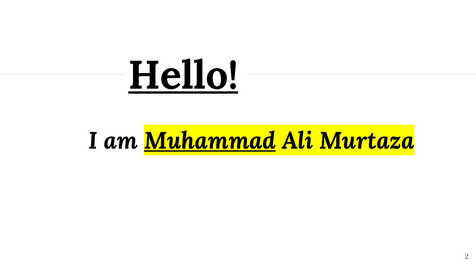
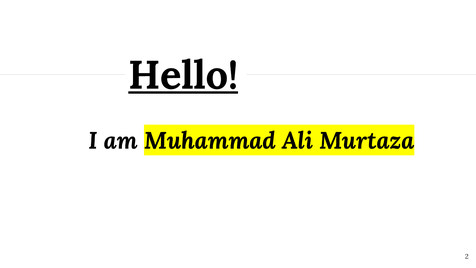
Muhammad underline: present -> none
